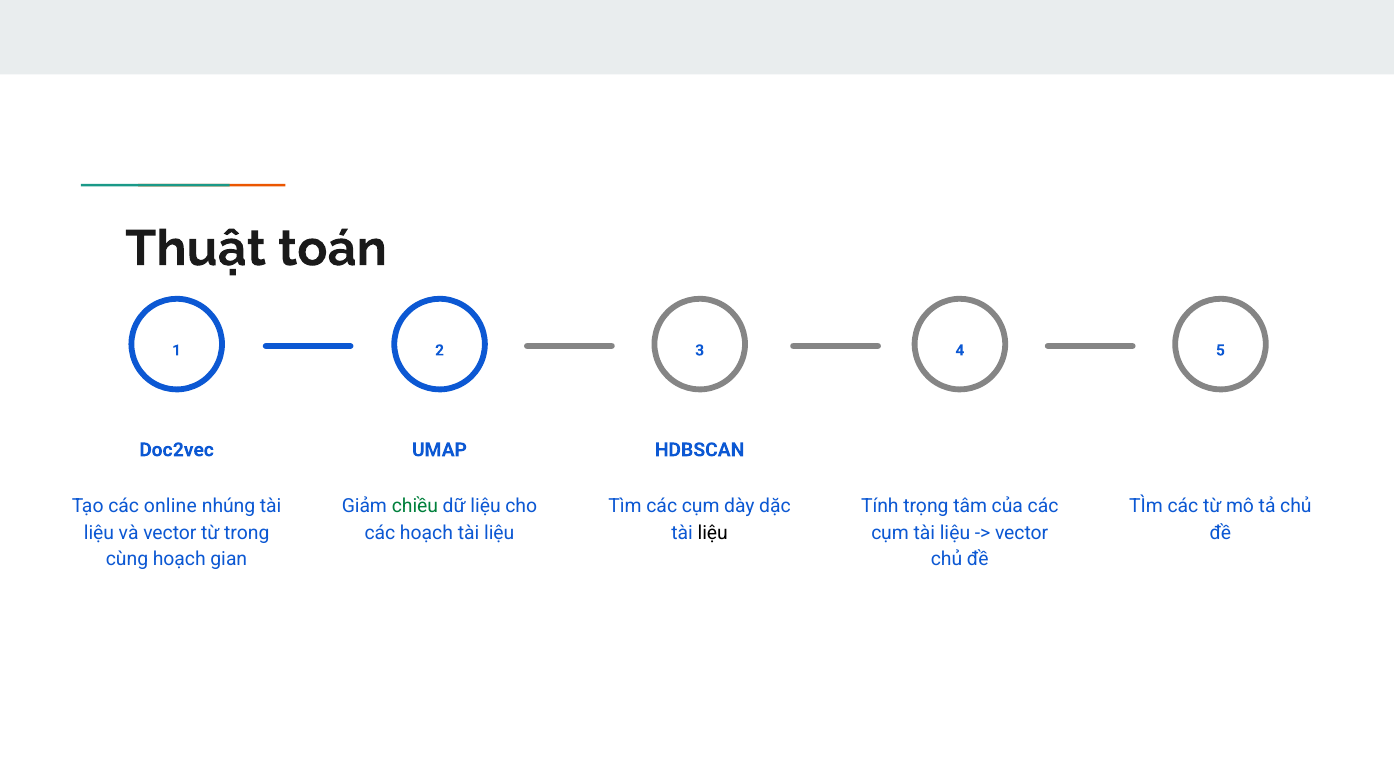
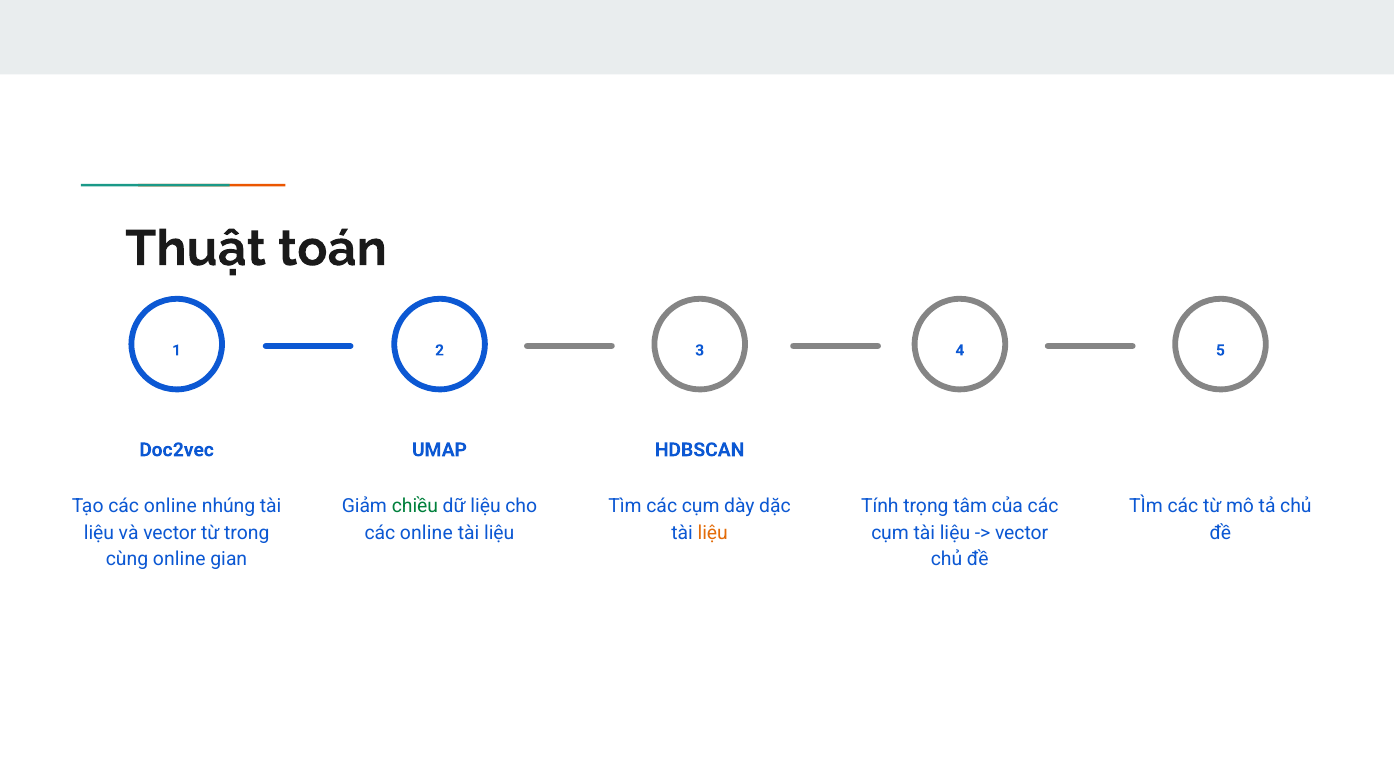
hoạch at (426, 533): hoạch -> online
liệu at (713, 533) colour: black -> orange
cùng hoạch: hoạch -> online
